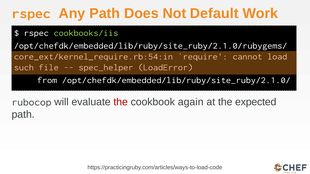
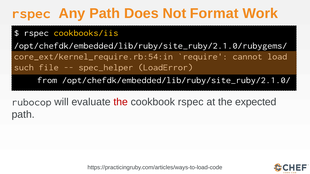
Default: Default -> Format
cookbooks/iis colour: light green -> yellow
cookbook again: again -> rspec
